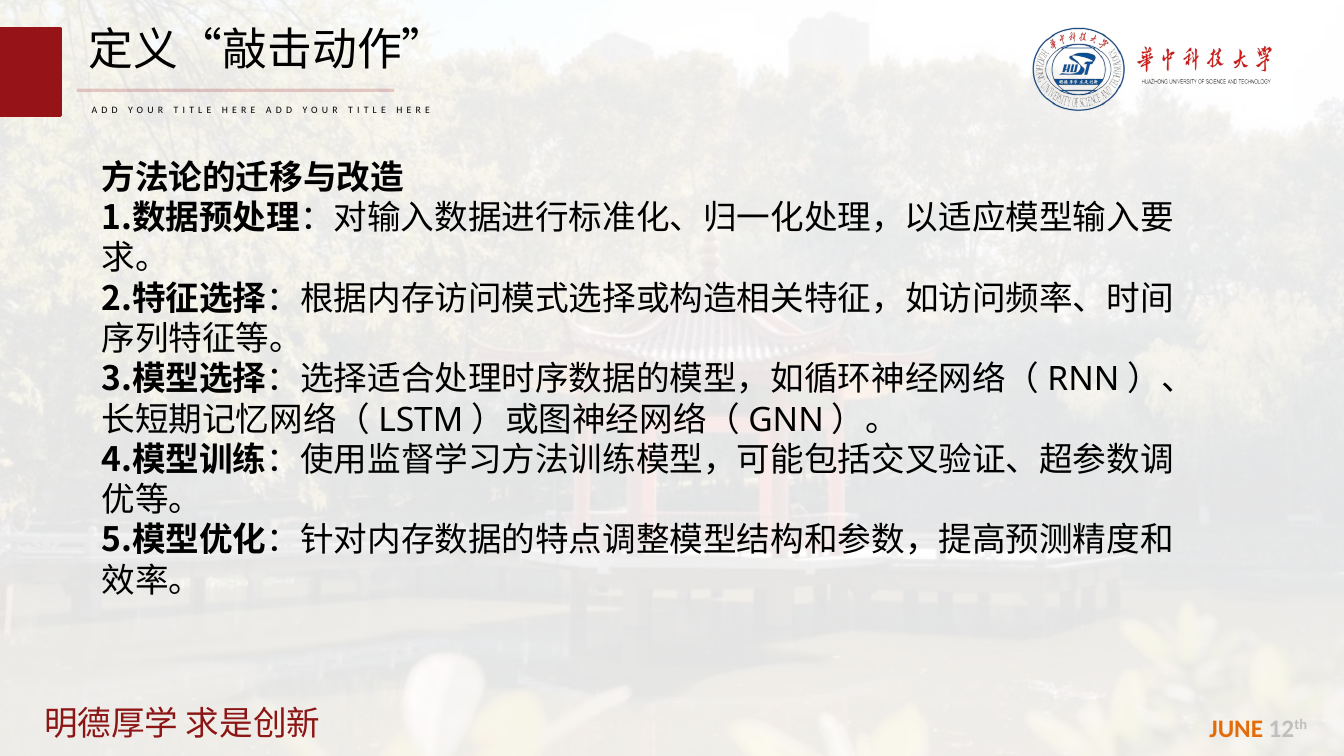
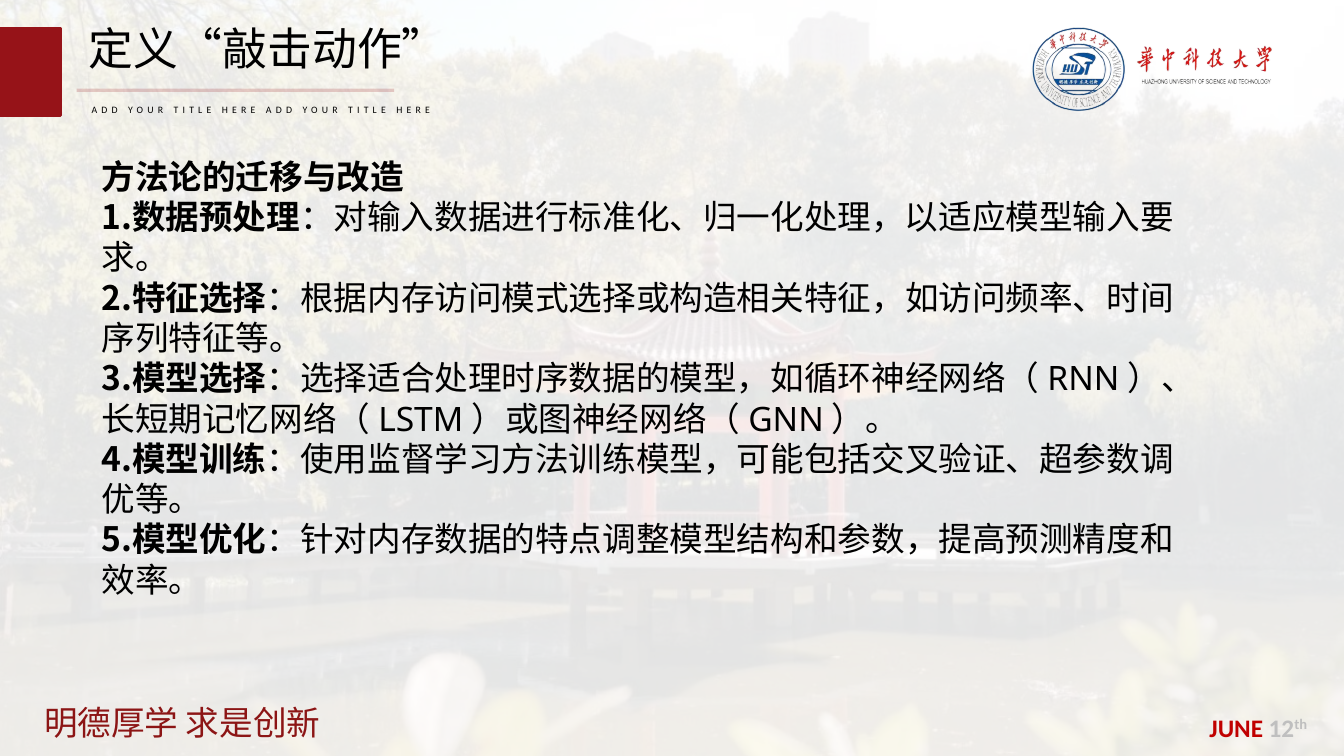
JUNE colour: orange -> red
